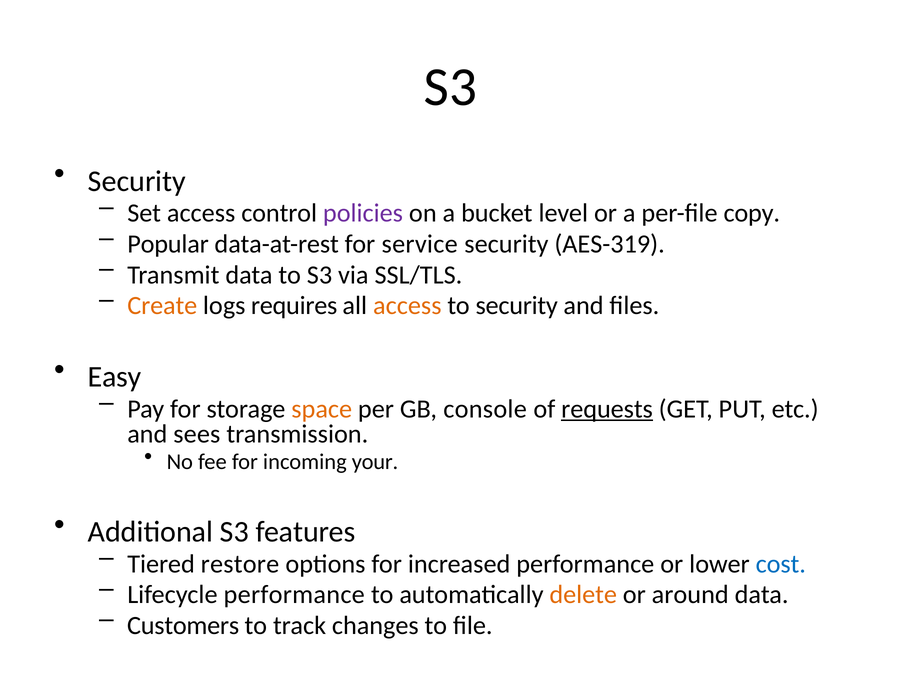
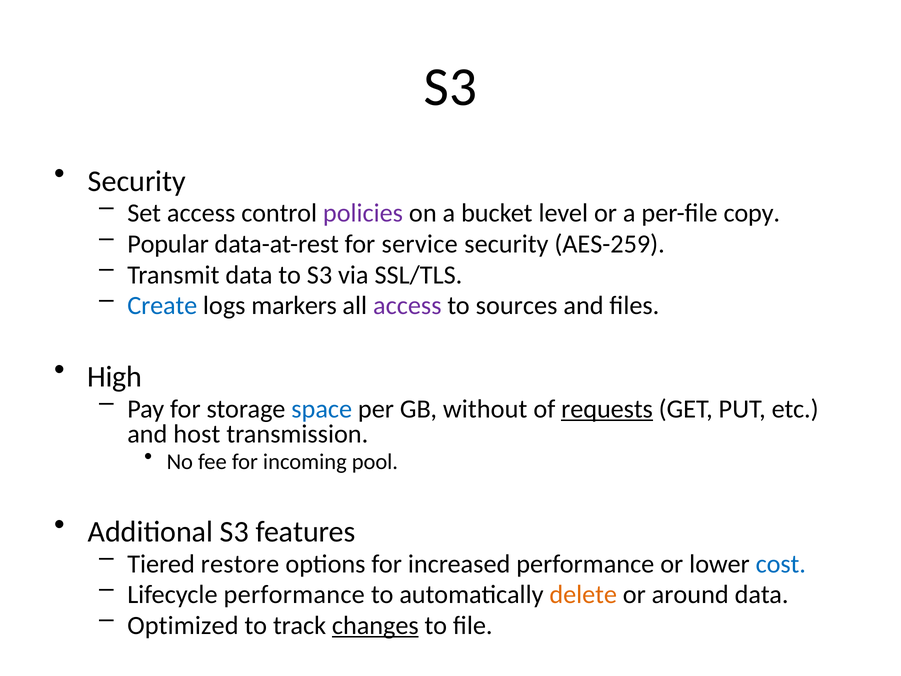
AES-319: AES-319 -> AES-259
Create colour: orange -> blue
requires: requires -> markers
access at (407, 306) colour: orange -> purple
to security: security -> sources
Easy: Easy -> High
space colour: orange -> blue
console: console -> without
sees: sees -> host
your: your -> pool
Customers: Customers -> Optimized
changes underline: none -> present
